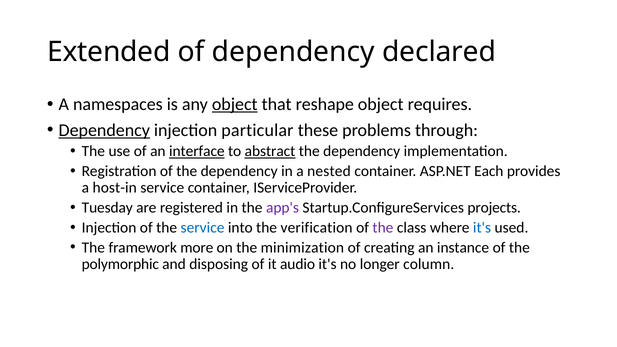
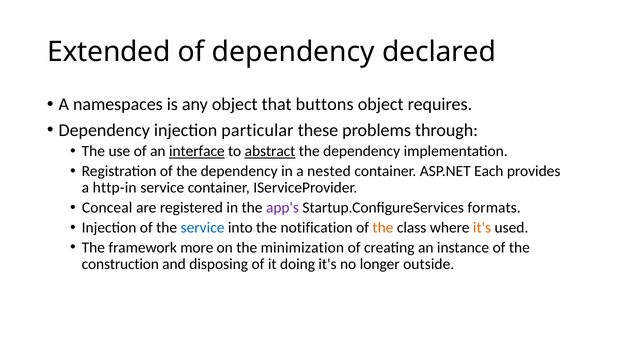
object at (235, 104) underline: present -> none
reshape: reshape -> buttons
Dependency at (104, 130) underline: present -> none
host-in: host-in -> http-in
Tuesday: Tuesday -> Conceal
projects: projects -> formats
verification: verification -> notification
the at (383, 228) colour: purple -> orange
it's at (482, 228) colour: blue -> orange
polymorphic: polymorphic -> construction
audio: audio -> doing
column: column -> outside
